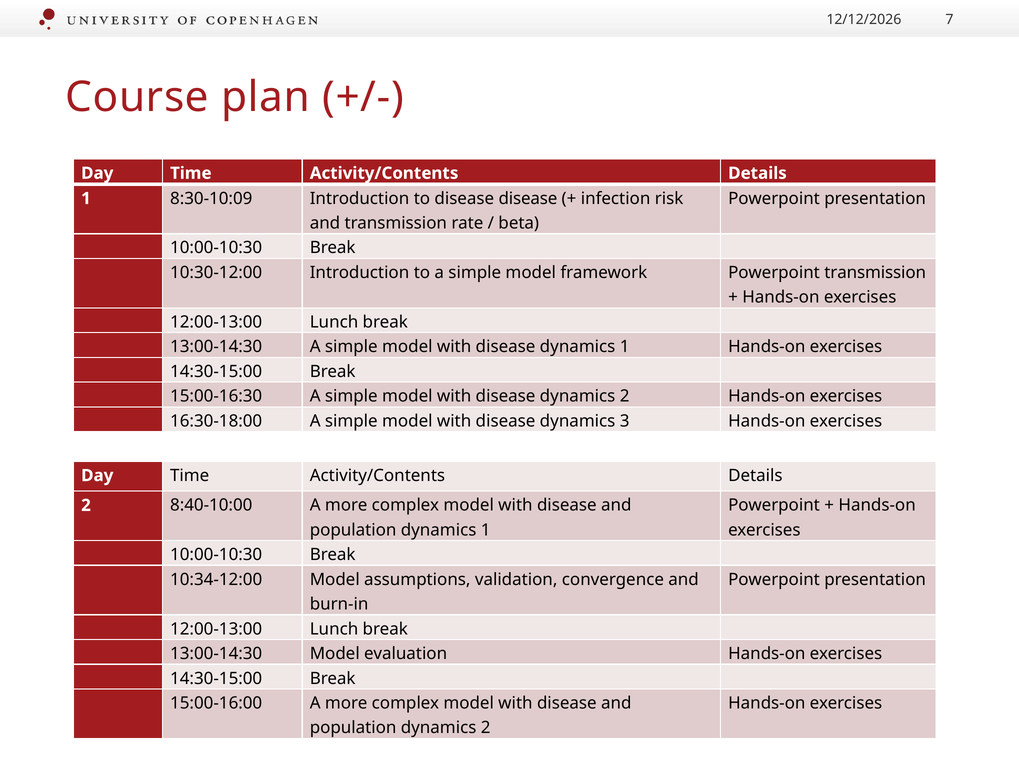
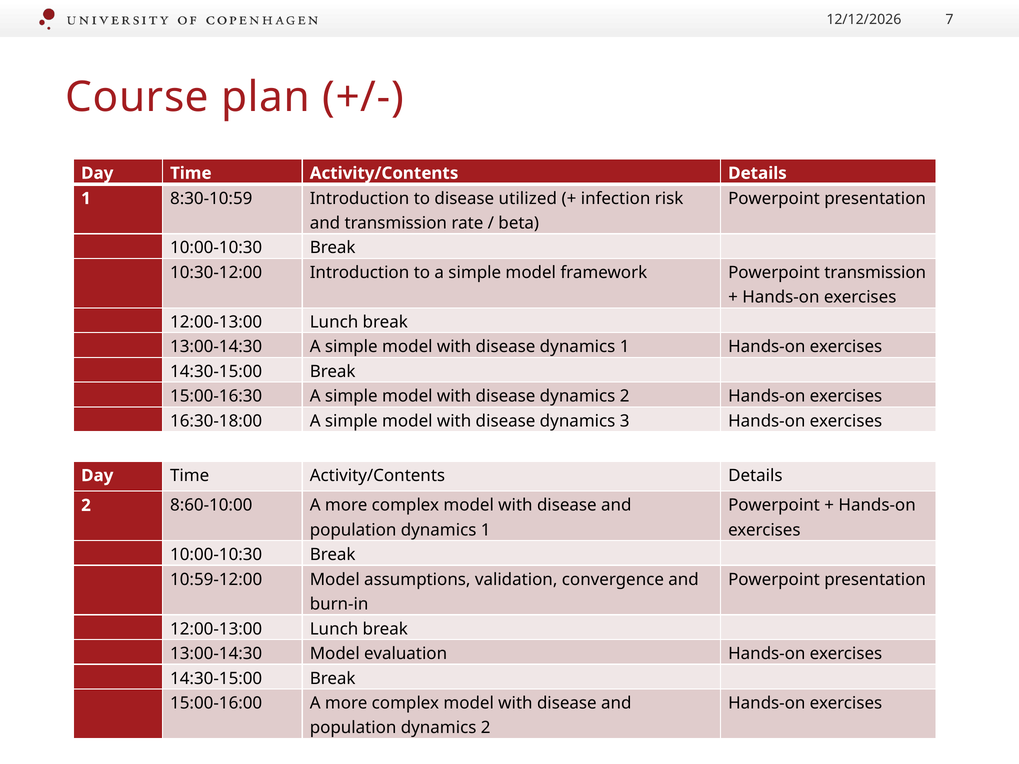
8:30-10:09: 8:30-10:09 -> 8:30-10:59
disease disease: disease -> utilized
8:40-10:00: 8:40-10:00 -> 8:60-10:00
10:34-12:00: 10:34-12:00 -> 10:59-12:00
